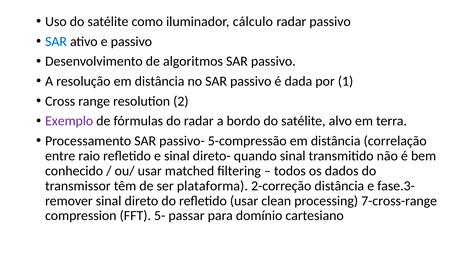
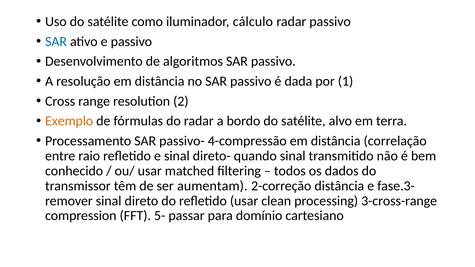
Exemplo colour: purple -> orange
5-compressão: 5-compressão -> 4-compressão
plataforma: plataforma -> aumentam
7-cross-range: 7-cross-range -> 3-cross-range
